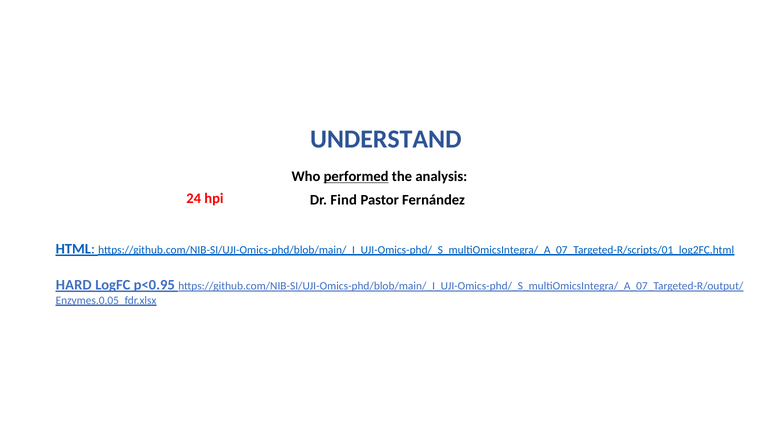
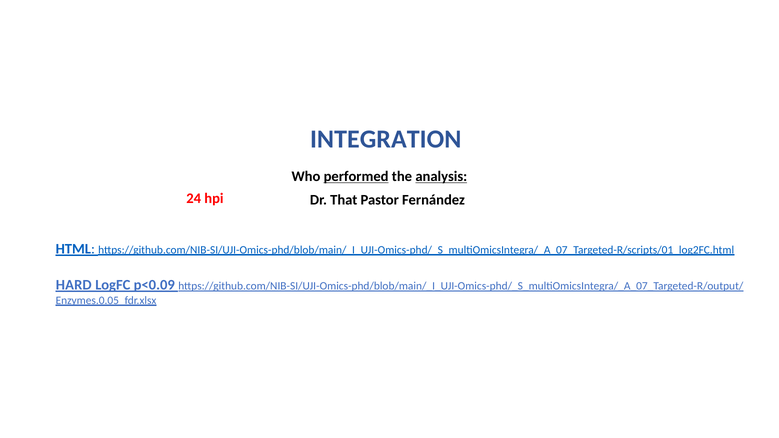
UNDERSTAND: UNDERSTAND -> INTEGRATION
analysis underline: none -> present
Find: Find -> That
p<0.95: p<0.95 -> p<0.09
